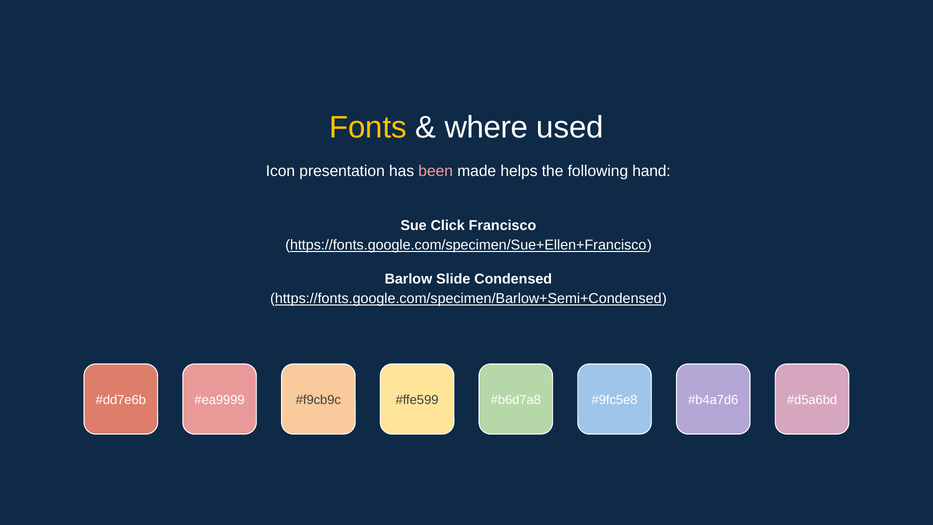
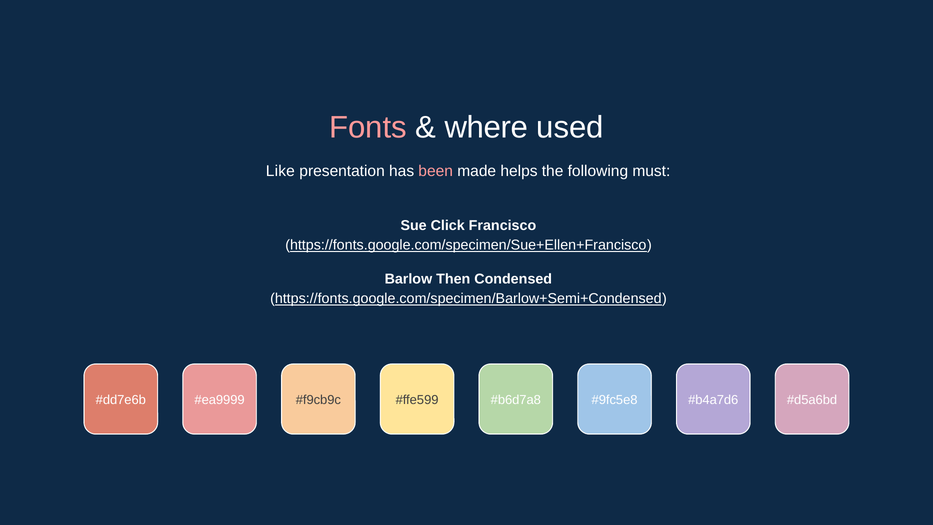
Fonts colour: yellow -> pink
Icon: Icon -> Like
hand: hand -> must
Slide: Slide -> Then
